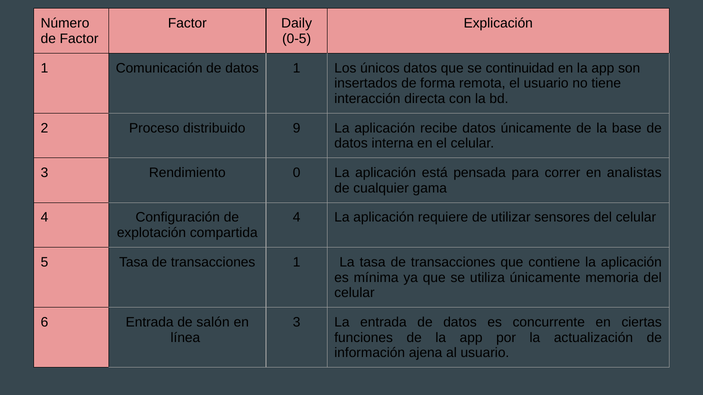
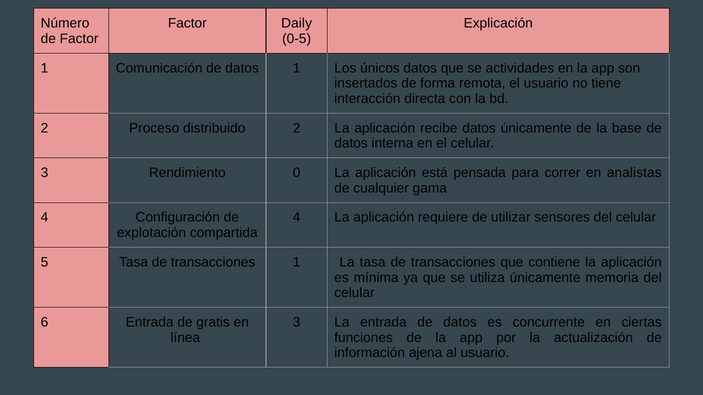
continuidad: continuidad -> actividades
distribuido 9: 9 -> 2
salón: salón -> gratis
